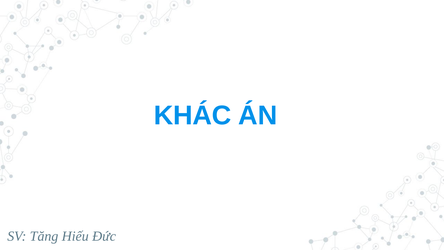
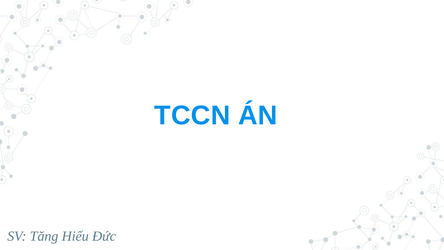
KHÁC: KHÁC -> TCCN
